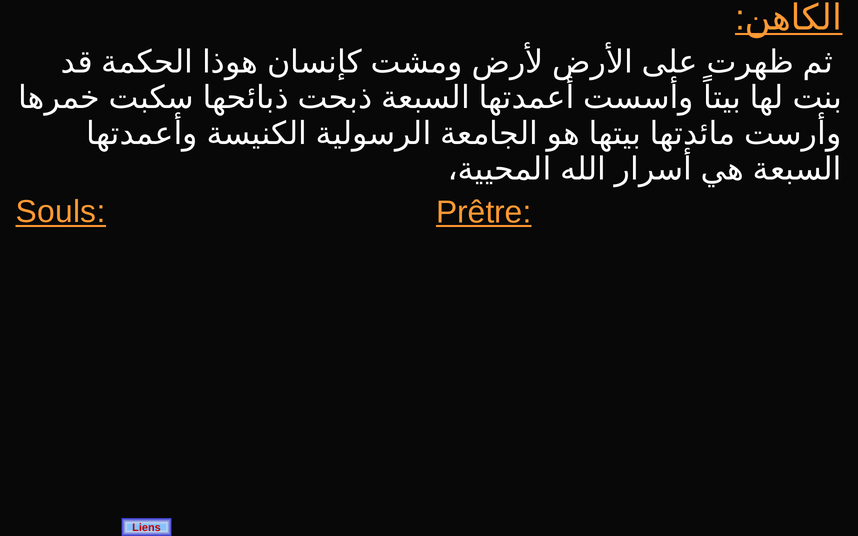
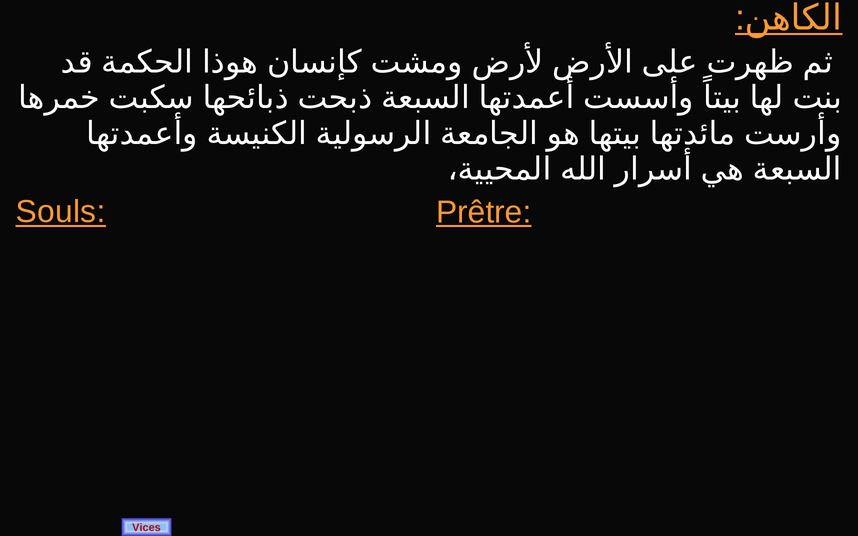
Liens: Liens -> Vices
